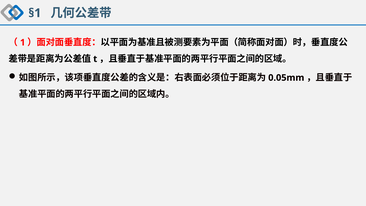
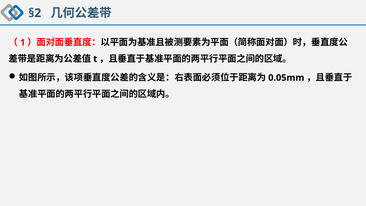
§1: §1 -> §2
